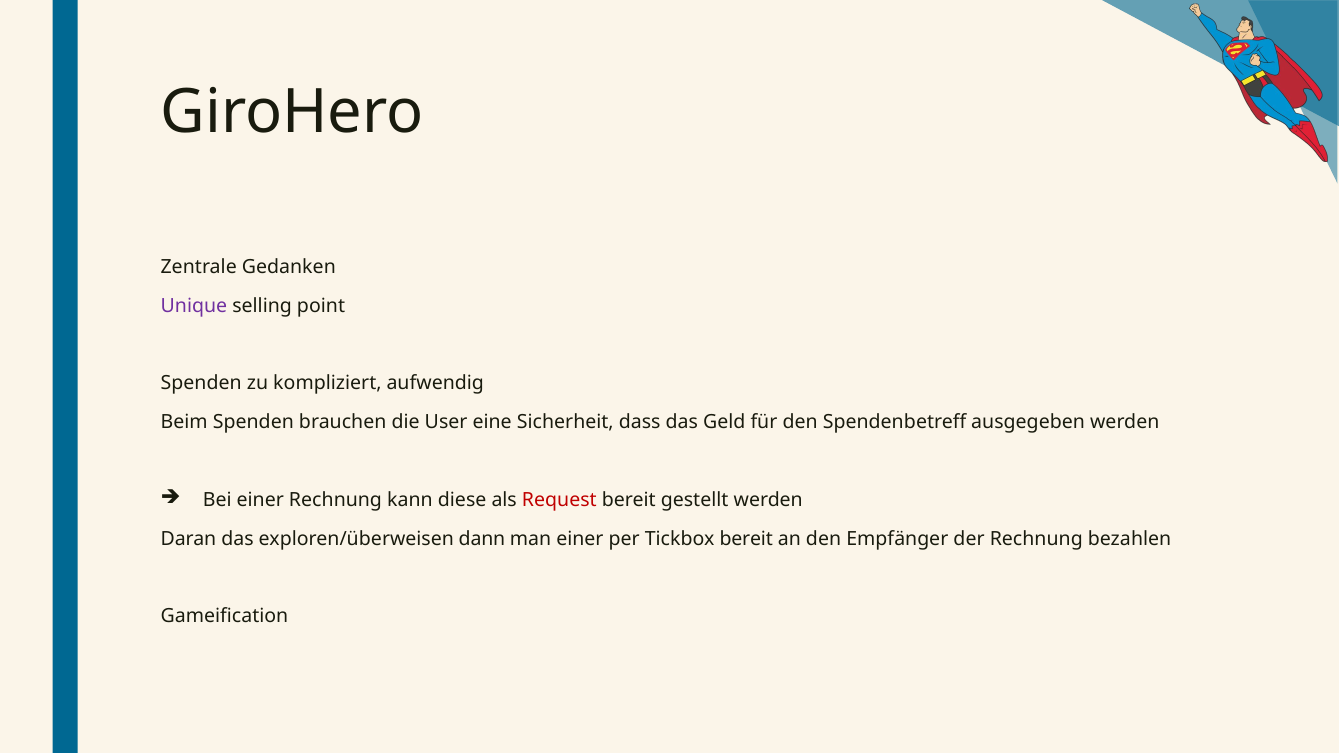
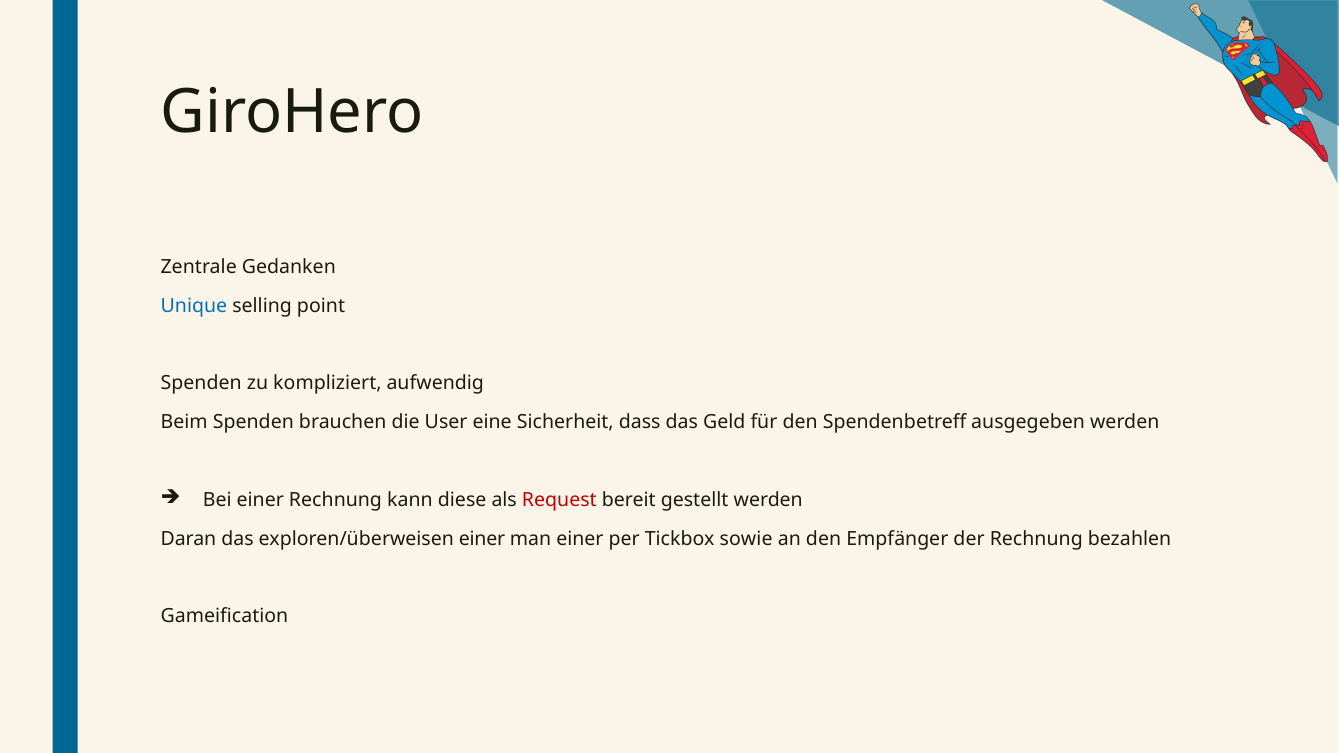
Unique colour: purple -> blue
exploren/überweisen dann: dann -> einer
Tickbox bereit: bereit -> sowie
